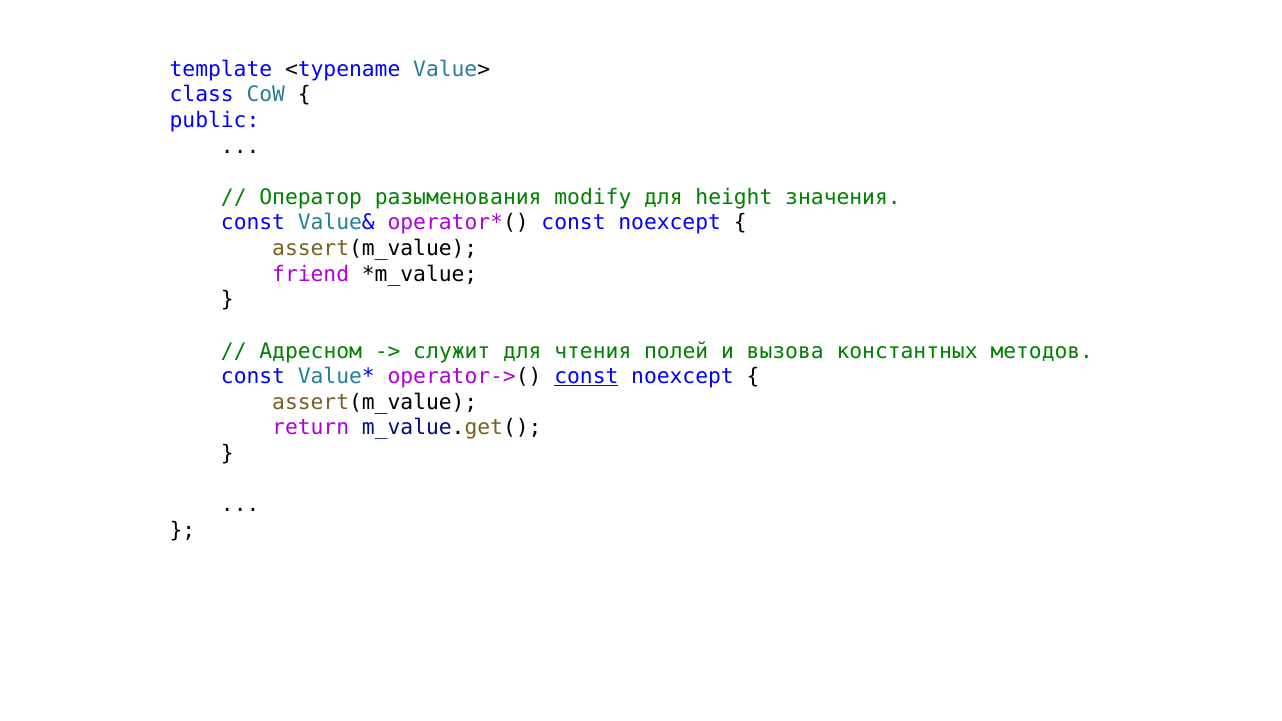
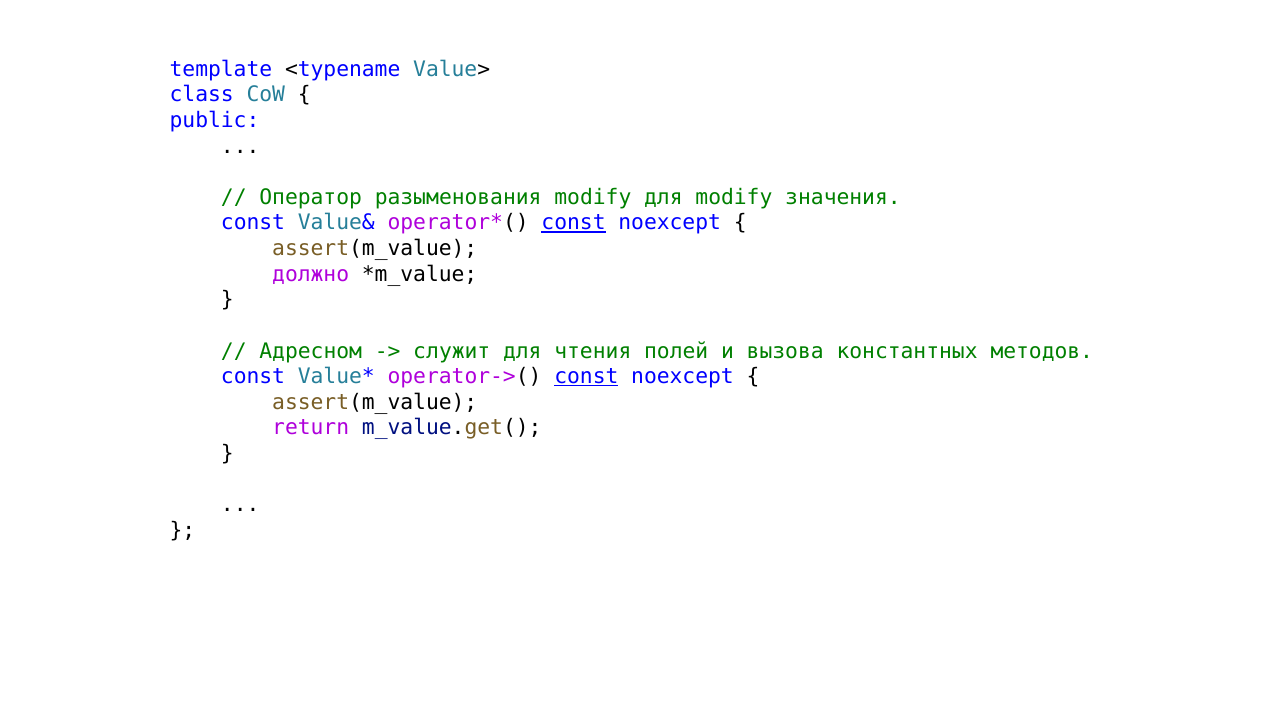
для height: height -> modify
const at (574, 223) underline: none -> present
friend: friend -> должно
